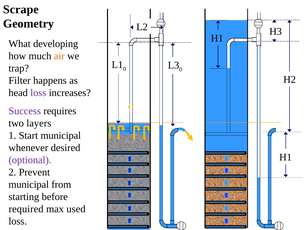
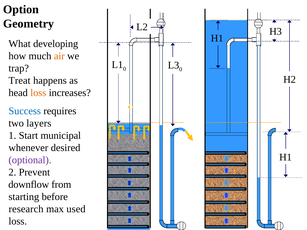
Scrape: Scrape -> Option
Filter: Filter -> Treat
loss at (38, 93) colour: purple -> orange
Success colour: purple -> blue
municipal at (29, 185): municipal -> downflow
required: required -> research
